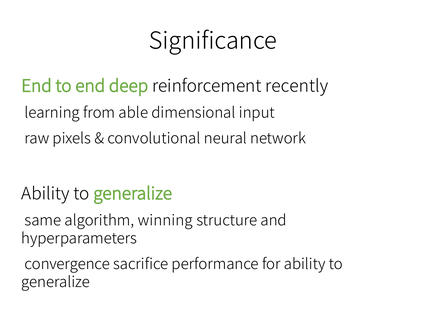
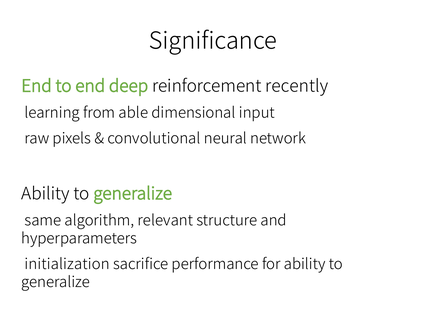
winning: winning -> relevant
convergence: convergence -> initialization
